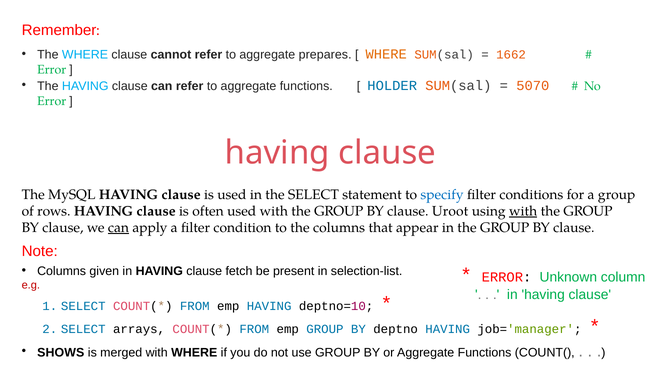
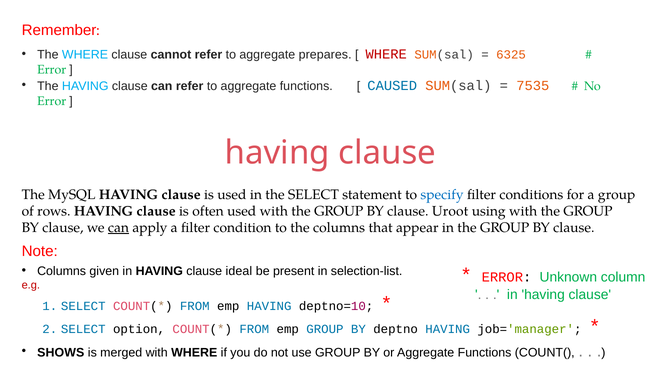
WHERE at (386, 54) colour: orange -> red
1662: 1662 -> 6325
HOLDER: HOLDER -> CAUSED
5070: 5070 -> 7535
with at (523, 211) underline: present -> none
fetch: fetch -> ideal
arrays: arrays -> option
